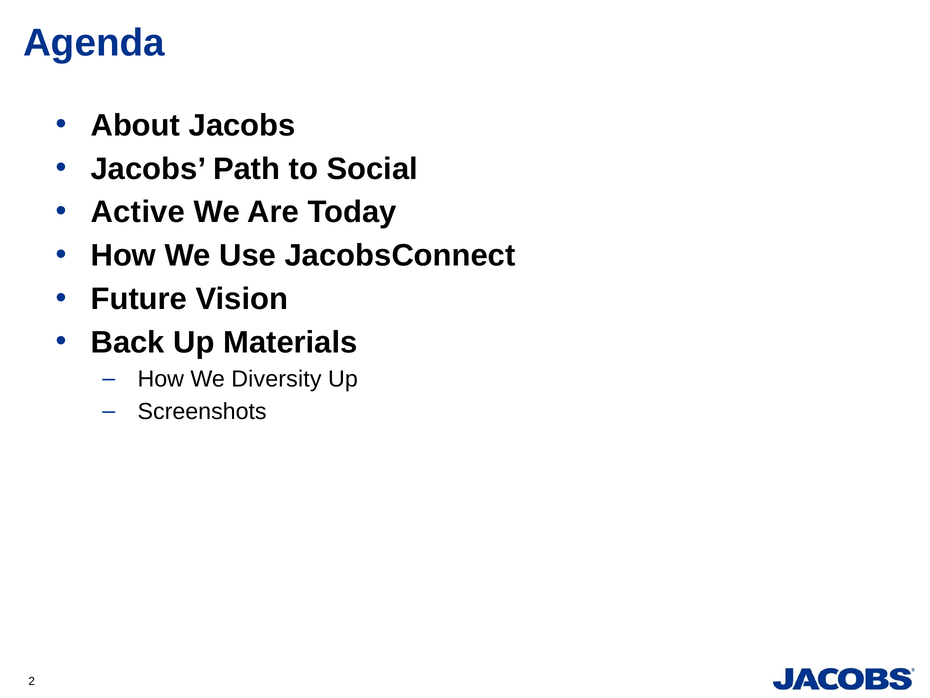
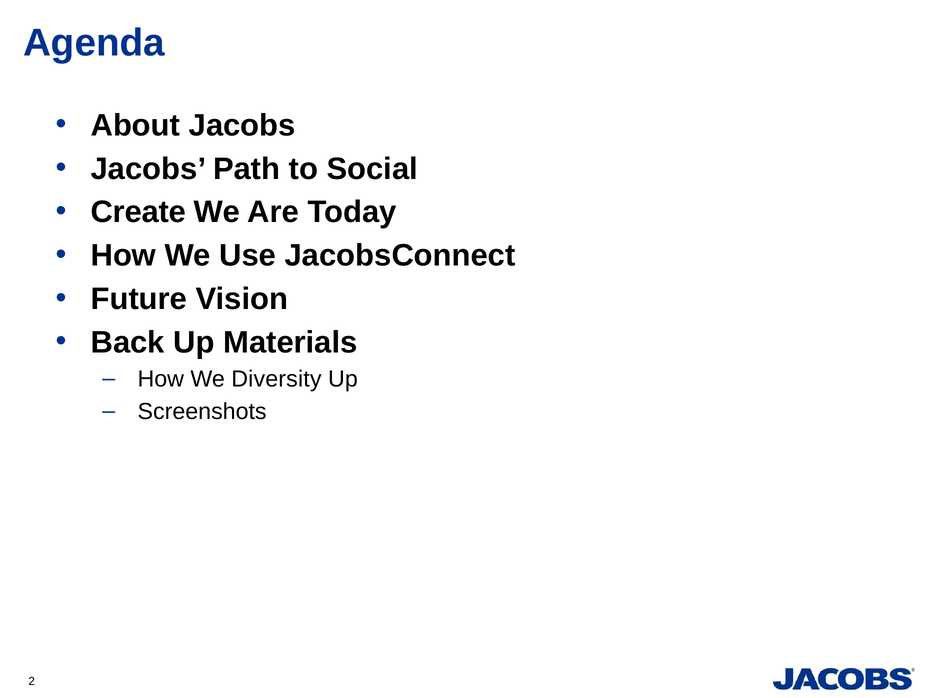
Active: Active -> Create
